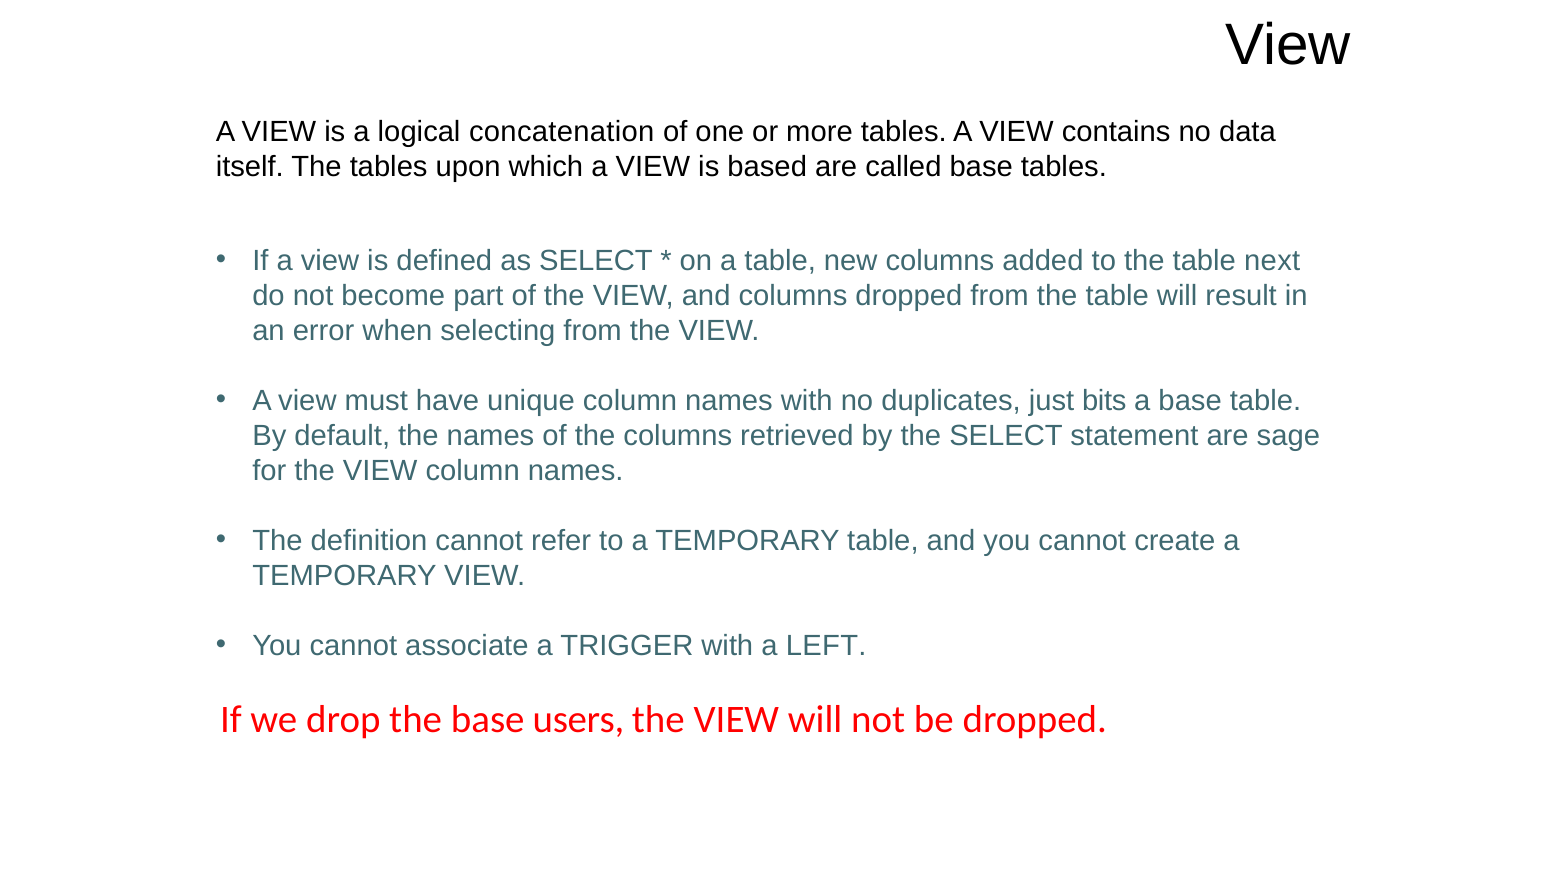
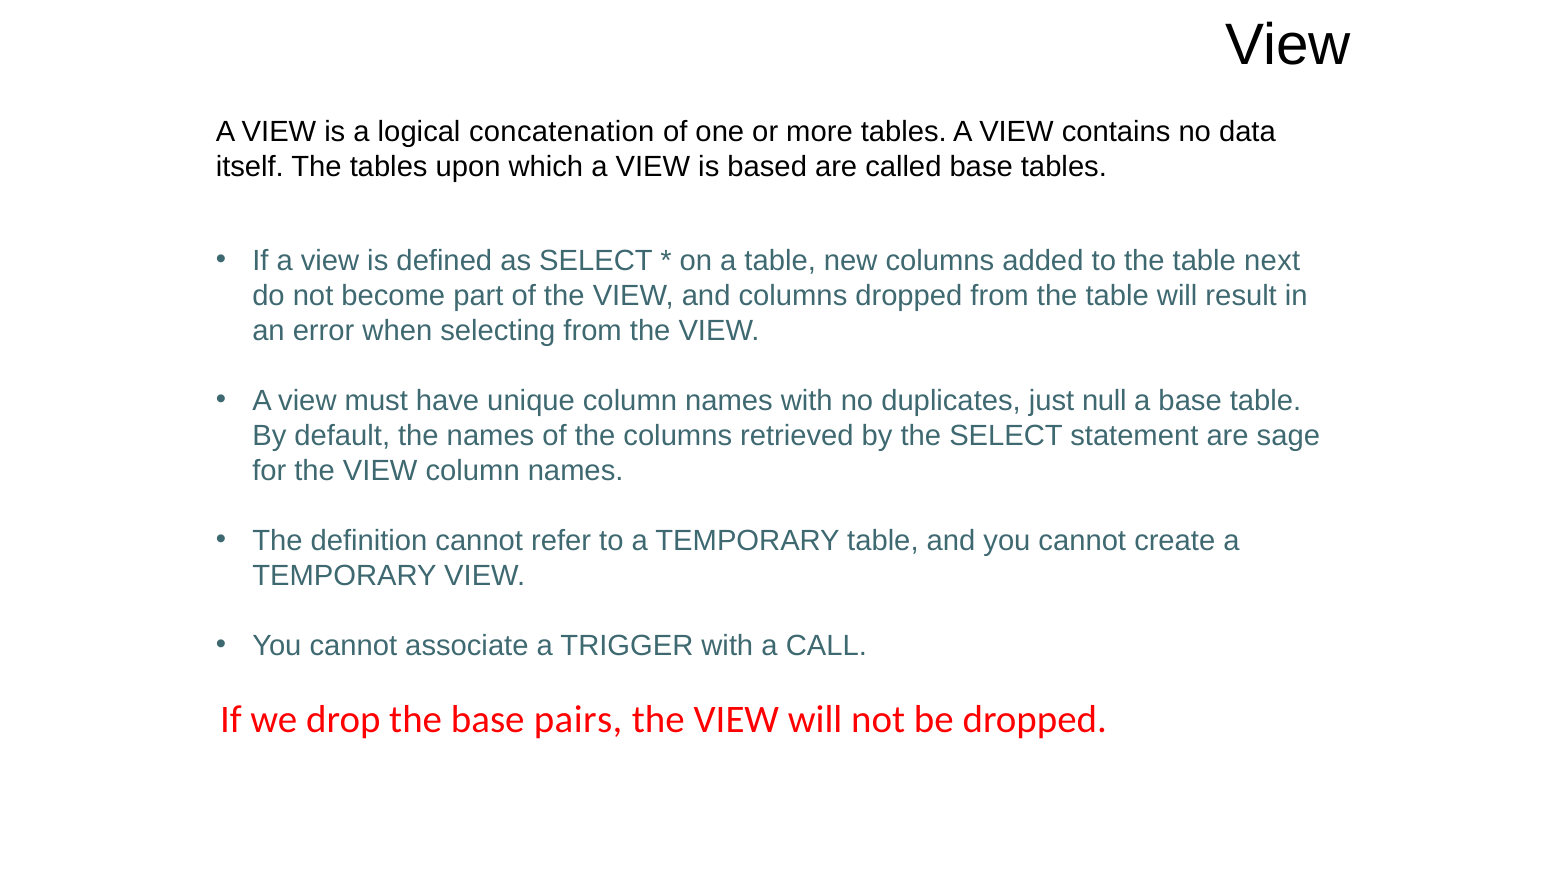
bits: bits -> null
LEFT: LEFT -> CALL
users: users -> pairs
